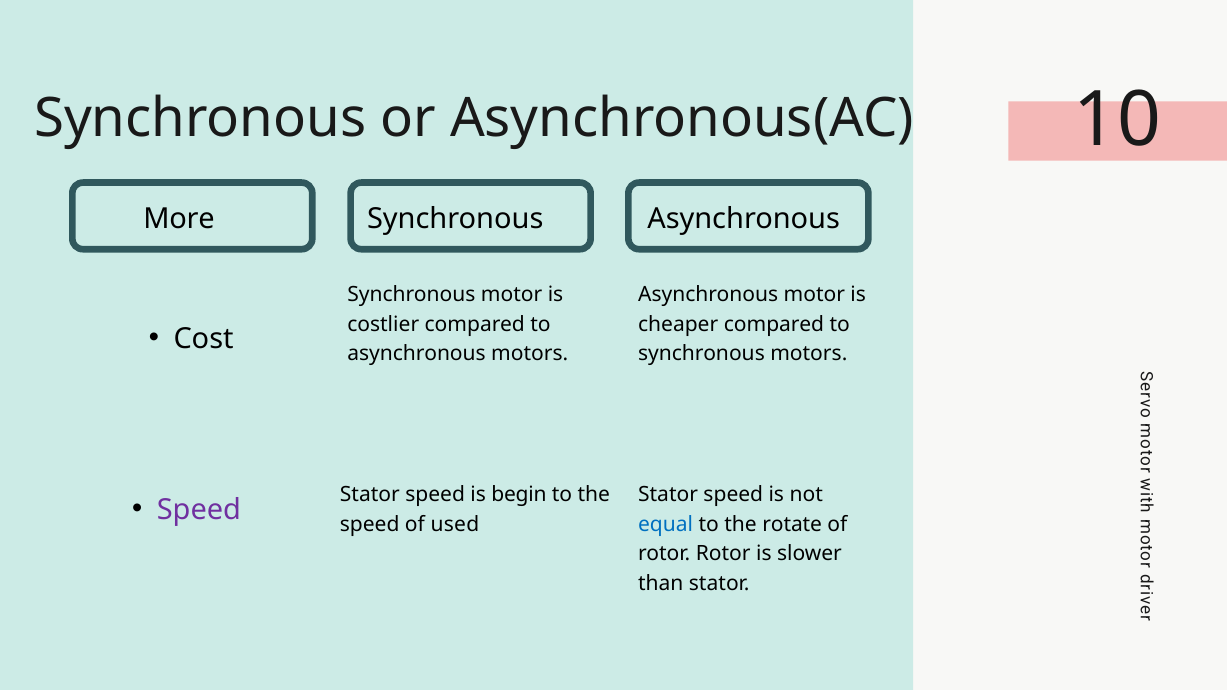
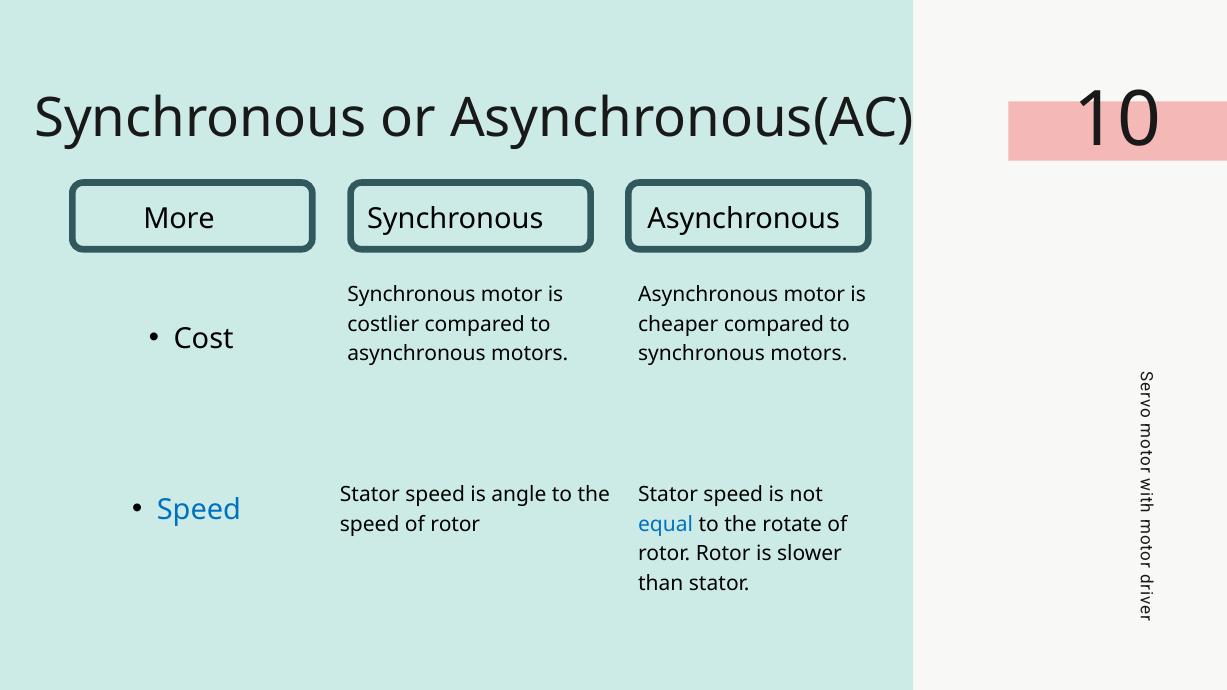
begin: begin -> angle
Speed at (199, 510) colour: purple -> blue
speed of used: used -> rotor
